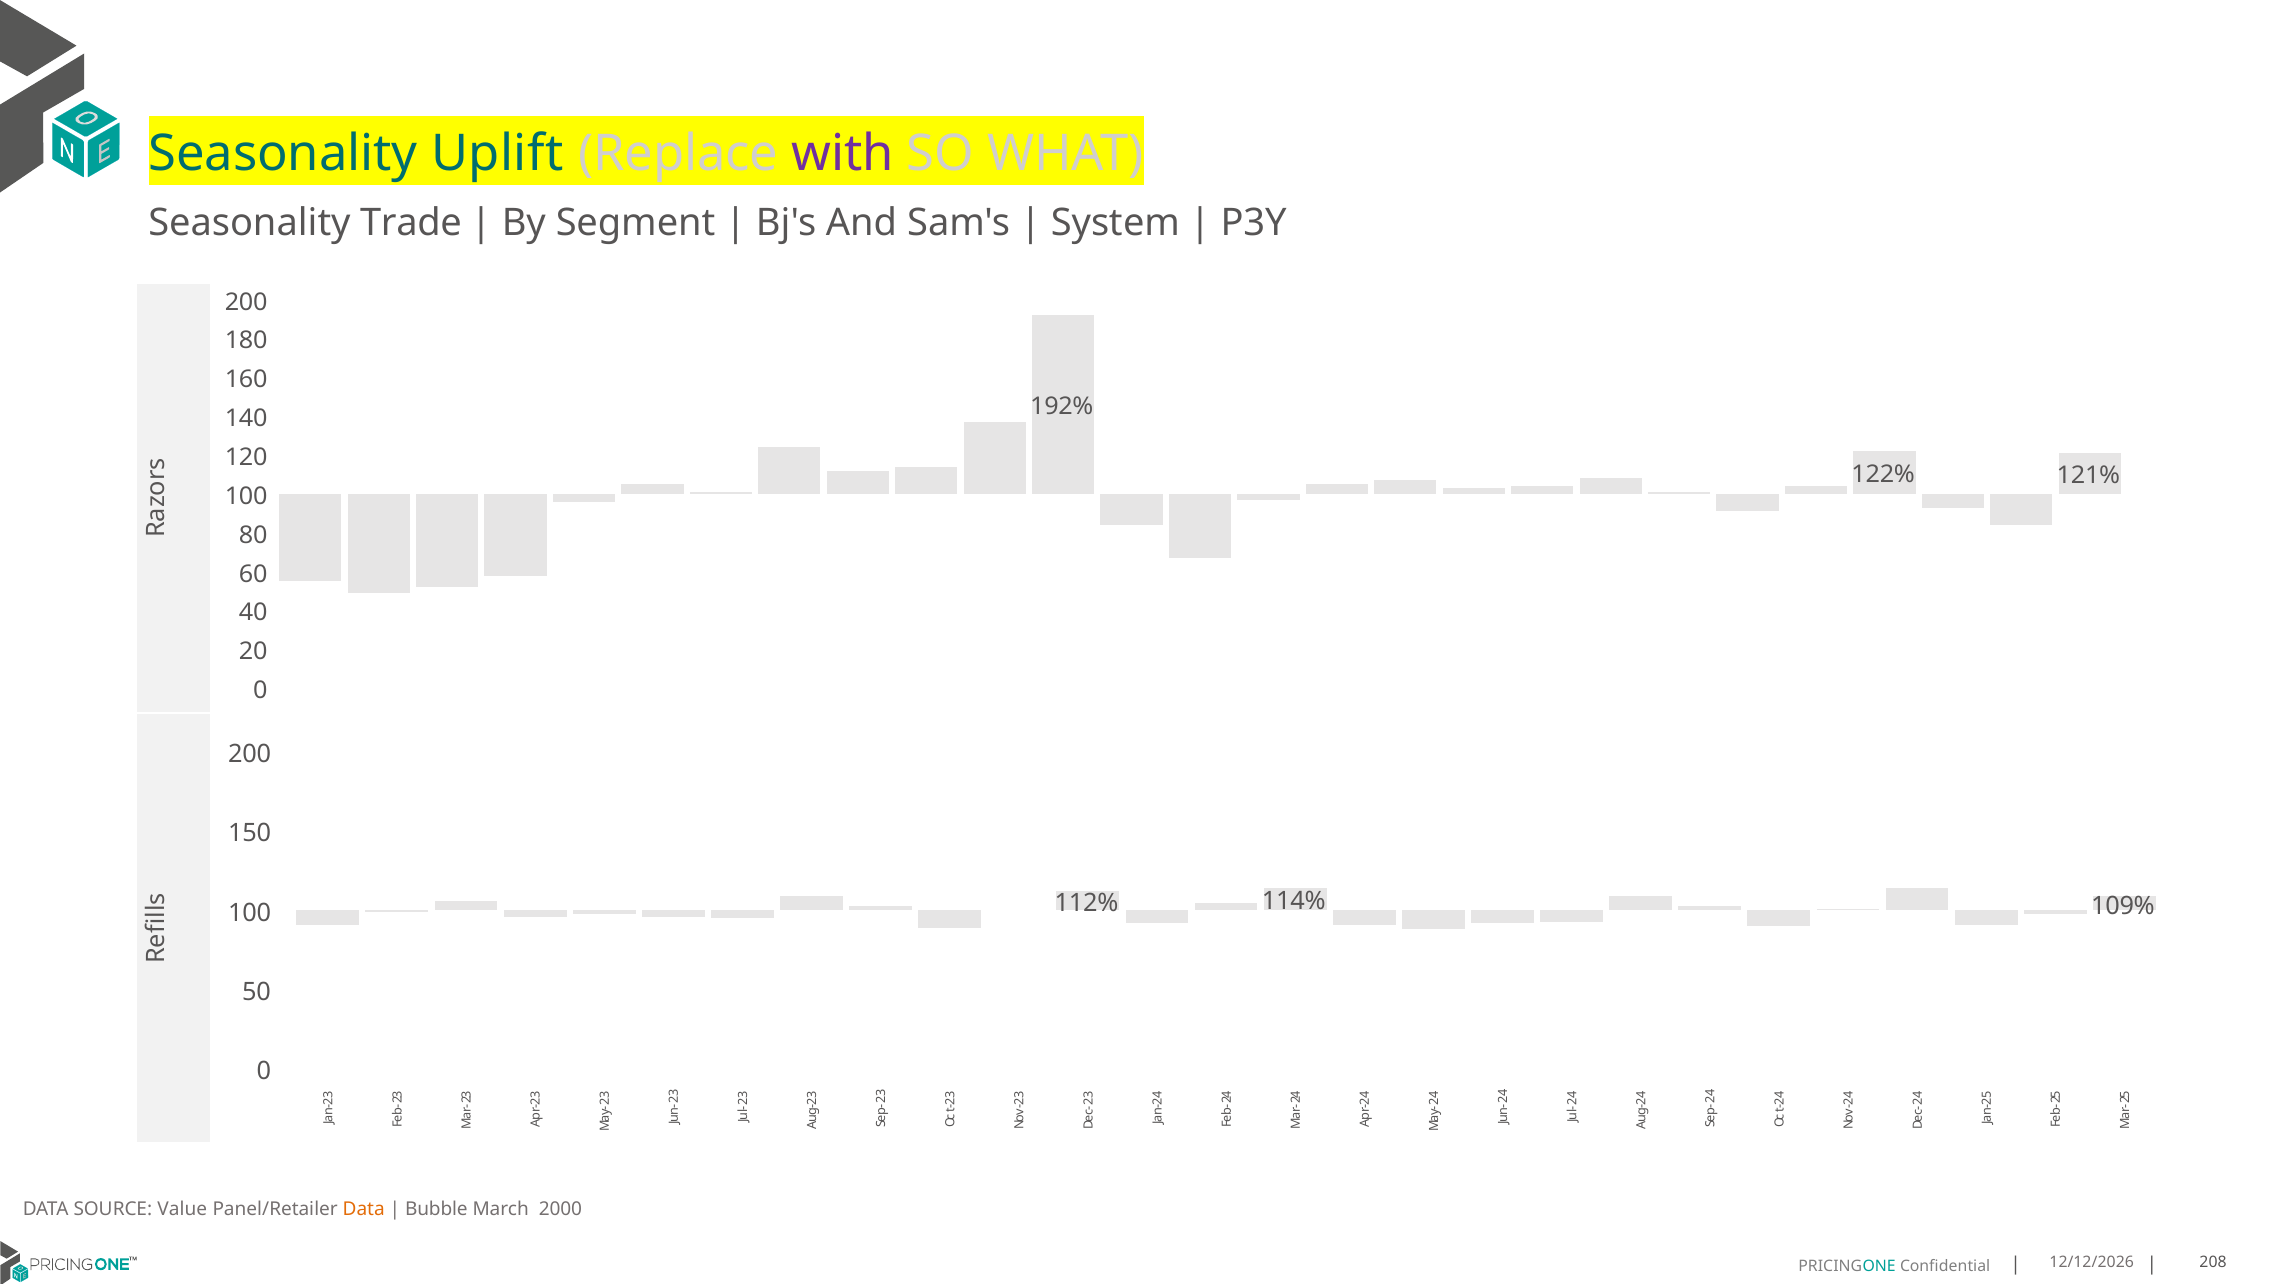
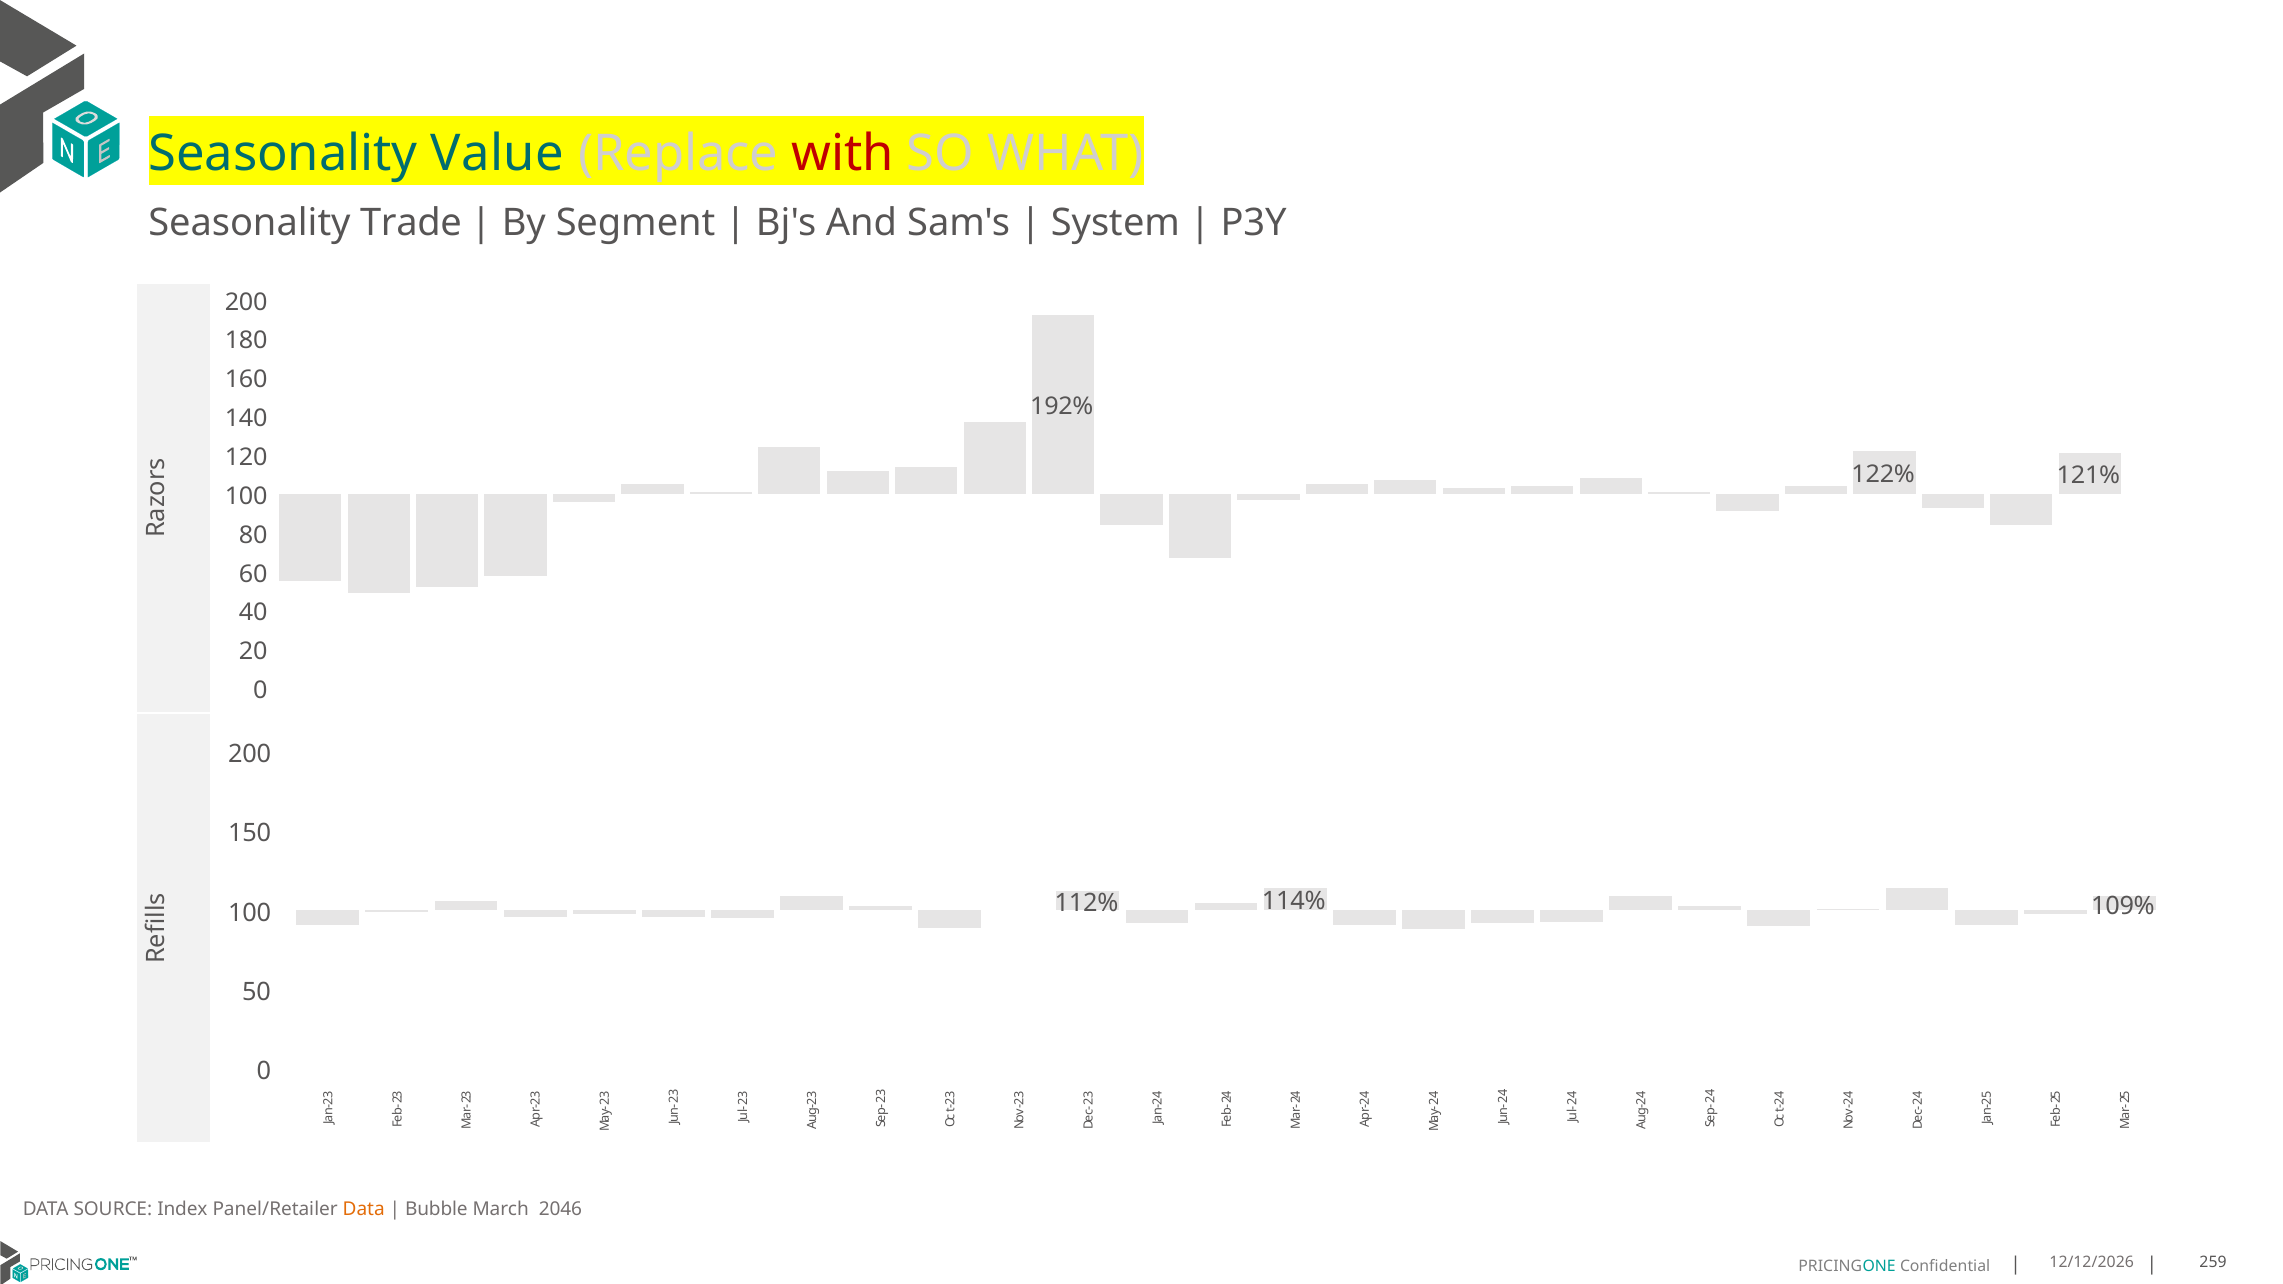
Uplift: Uplift -> Value
with colour: purple -> red
Value: Value -> Index
2000: 2000 -> 2046
208: 208 -> 259
